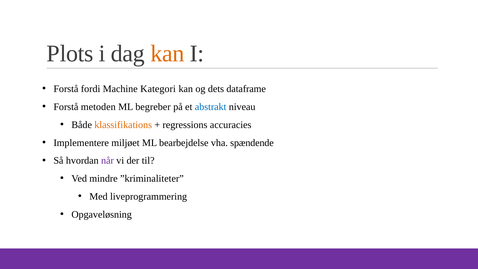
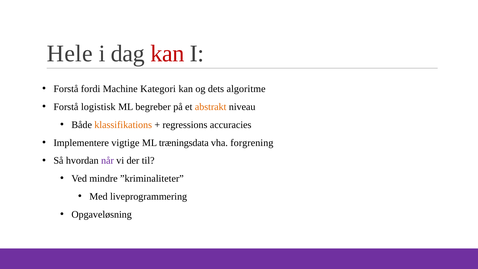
Plots: Plots -> Hele
kan at (167, 54) colour: orange -> red
dataframe: dataframe -> algoritme
metoden: metoden -> logistisk
abstrakt colour: blue -> orange
miljøet: miljøet -> vigtige
bearbejdelse: bearbejdelse -> træningsdata
spændende: spændende -> forgrening
